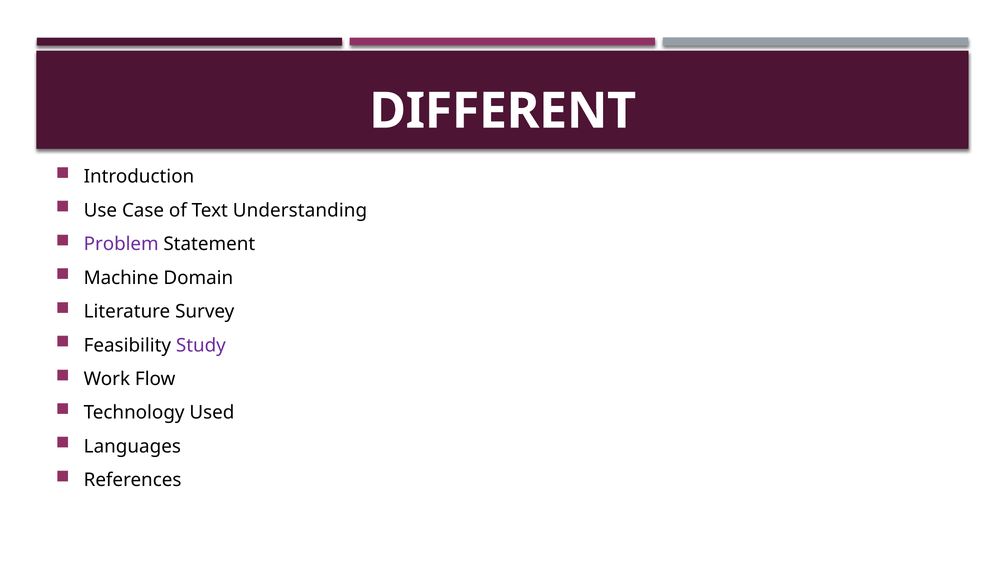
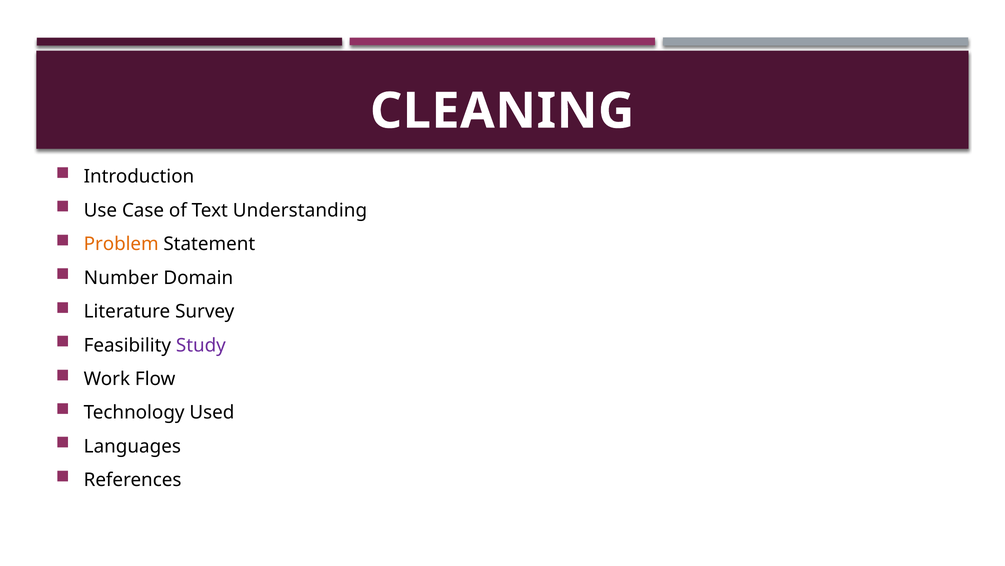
DIFFERENT: DIFFERENT -> CLEANING
Problem colour: purple -> orange
Machine: Machine -> Number
